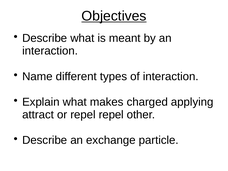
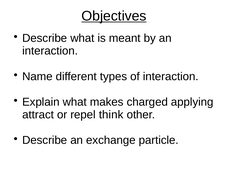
repel repel: repel -> think
